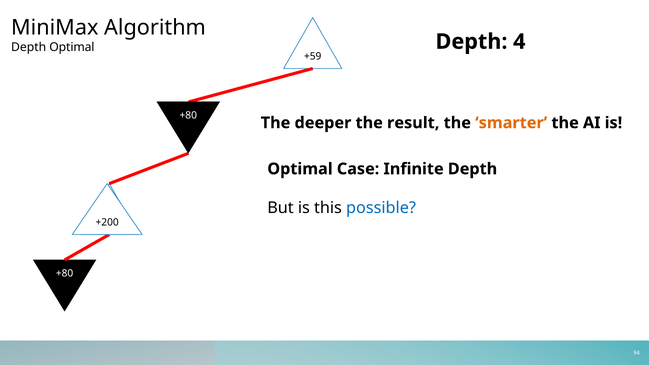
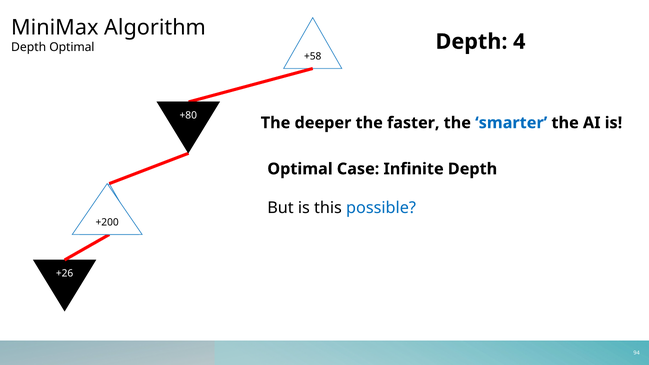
+59: +59 -> +58
result: result -> faster
smarter colour: orange -> blue
+80 at (65, 273): +80 -> +26
